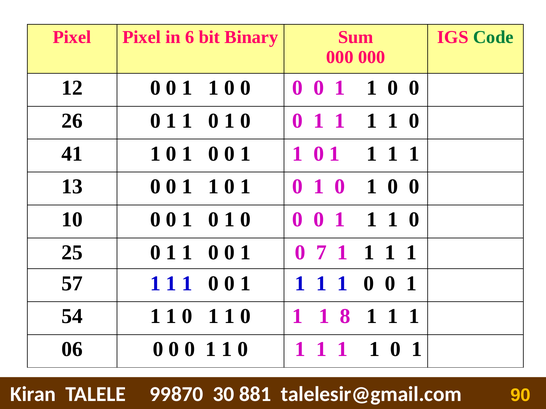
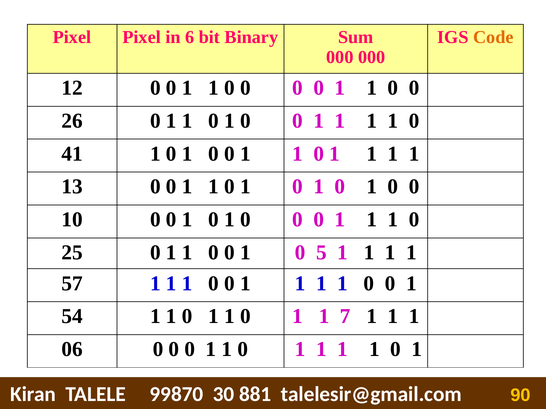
Code colour: green -> orange
7: 7 -> 5
8: 8 -> 7
